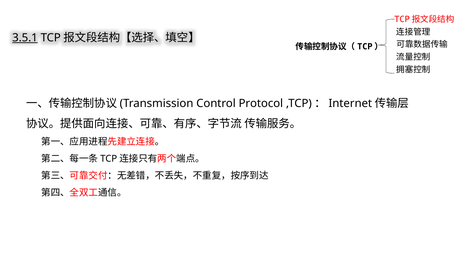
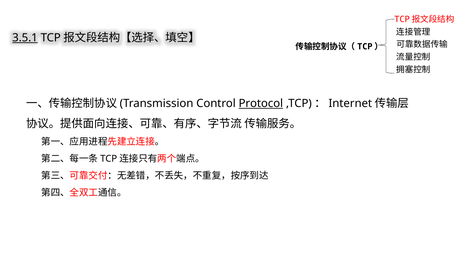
Protocol underline: none -> present
